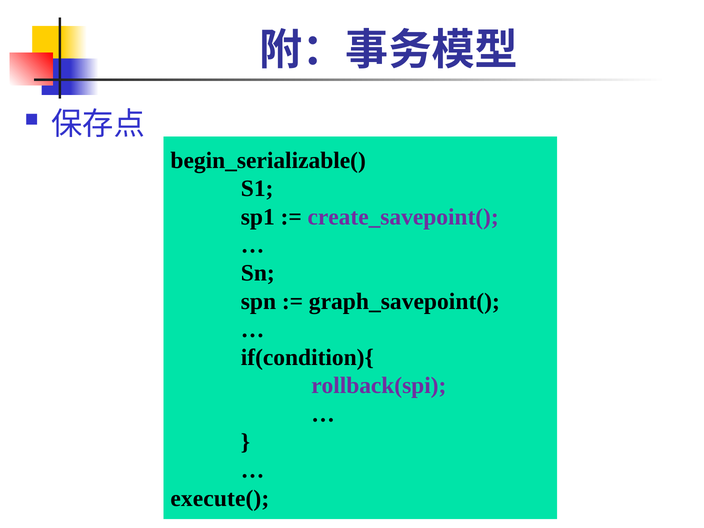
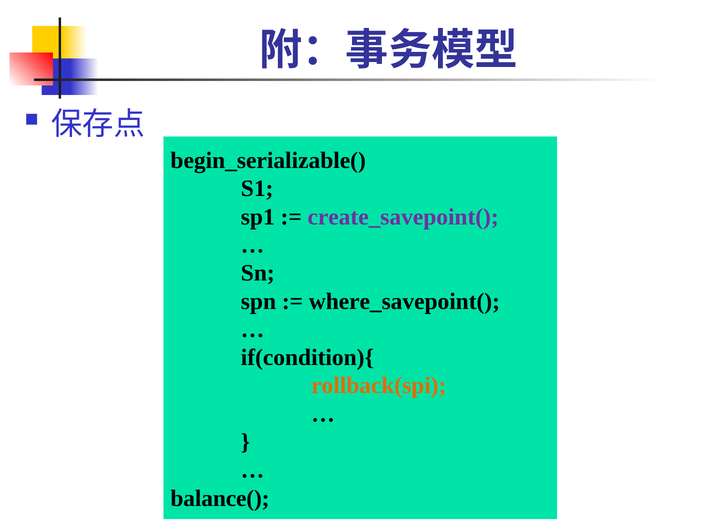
graph_savepoint(: graph_savepoint( -> where_savepoint(
rollback(spi colour: purple -> orange
execute(: execute( -> balance(
